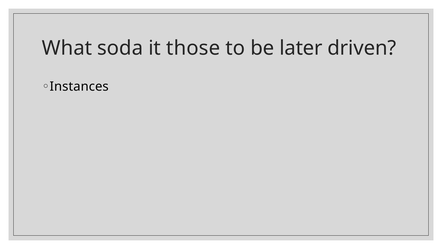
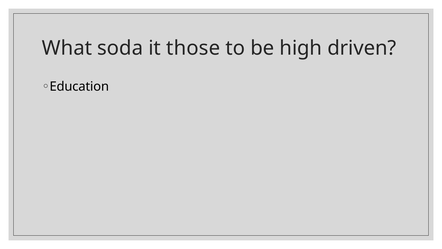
later: later -> high
Instances: Instances -> Education
